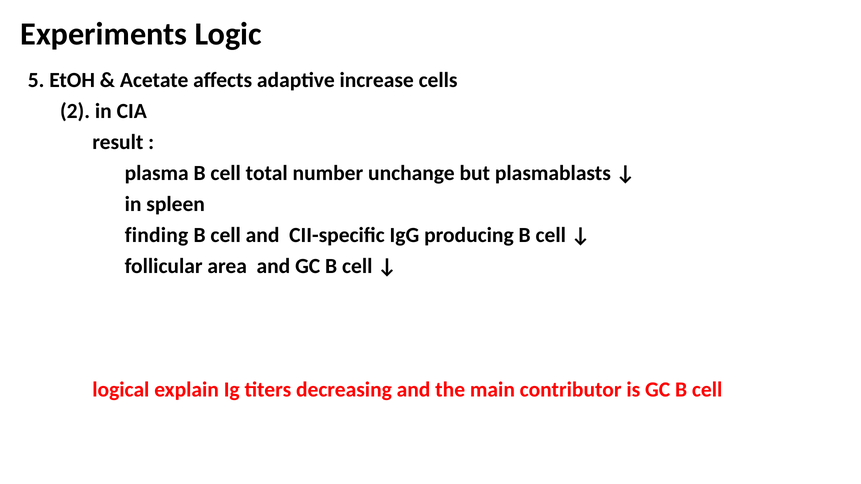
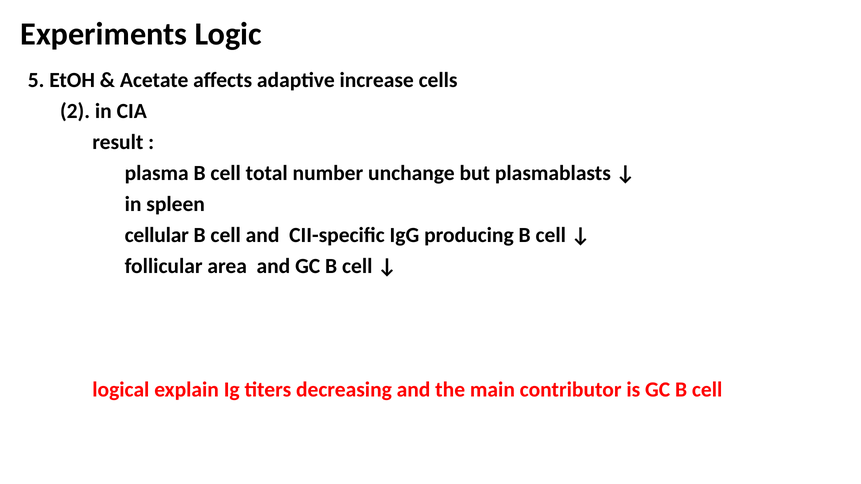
finding: finding -> cellular
